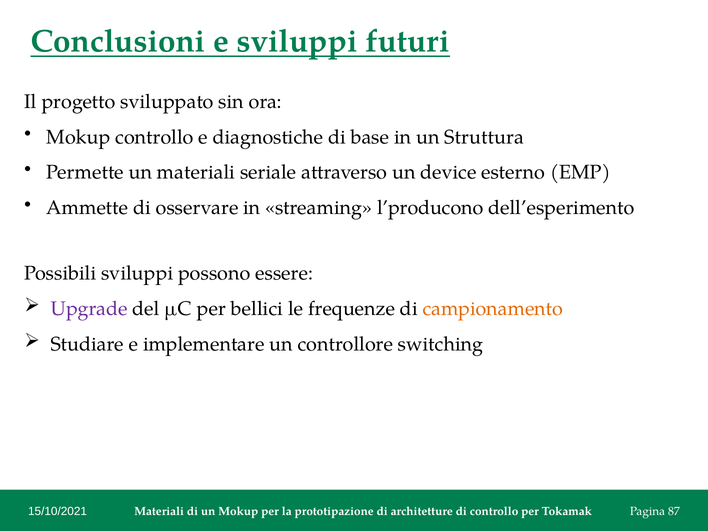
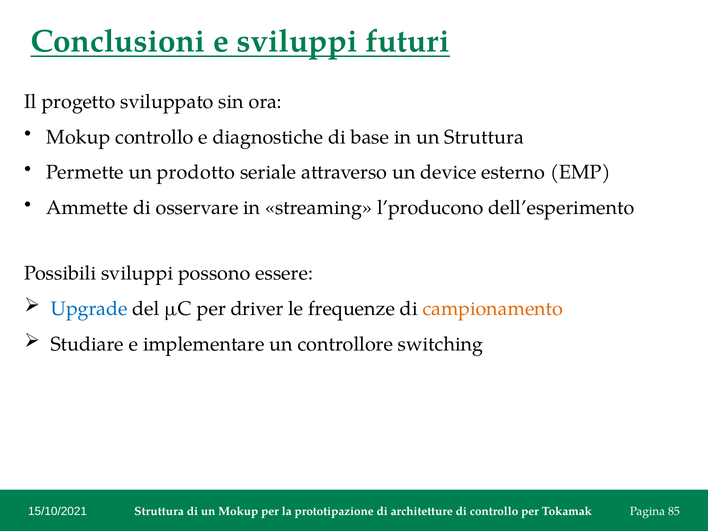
un materiali: materiali -> prodotto
Upgrade colour: purple -> blue
bellici: bellici -> driver
15/10/2021 Materiali: Materiali -> Struttura
87: 87 -> 85
